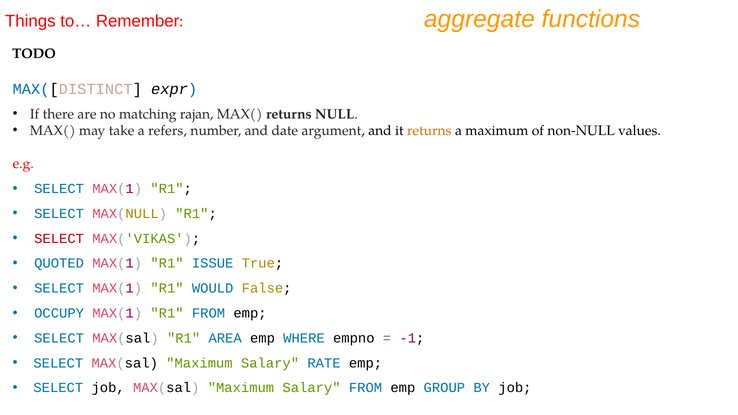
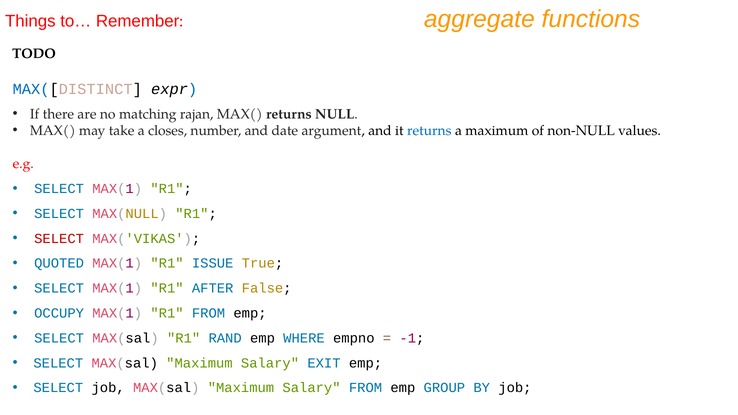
refers: refers -> closes
returns at (429, 131) colour: orange -> blue
WOULD: WOULD -> AFTER
AREA: AREA -> RAND
RATE: RATE -> EXIT
